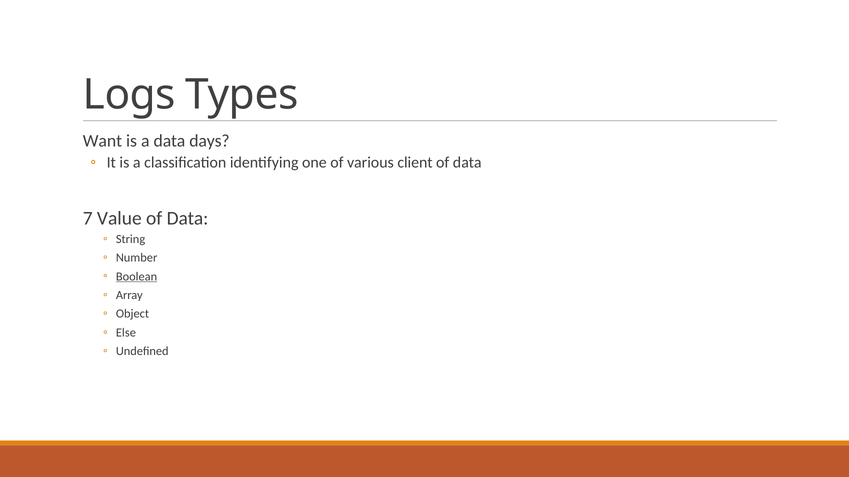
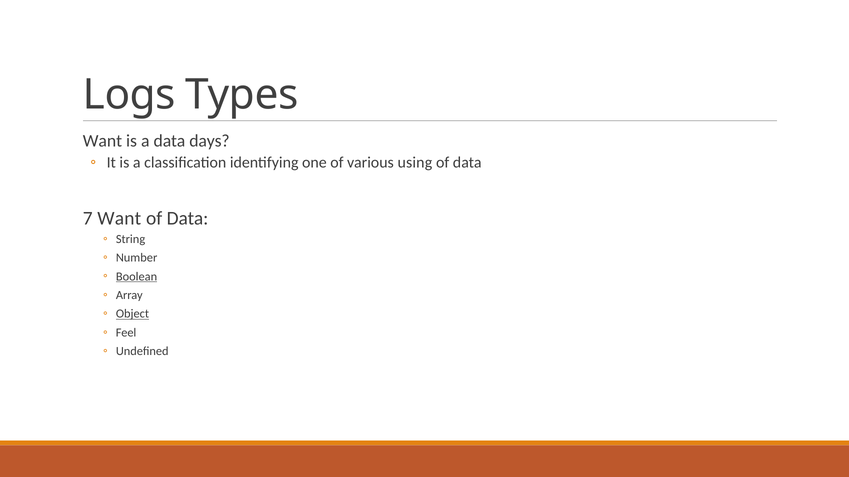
client: client -> using
7 Value: Value -> Want
Object underline: none -> present
Else: Else -> Feel
